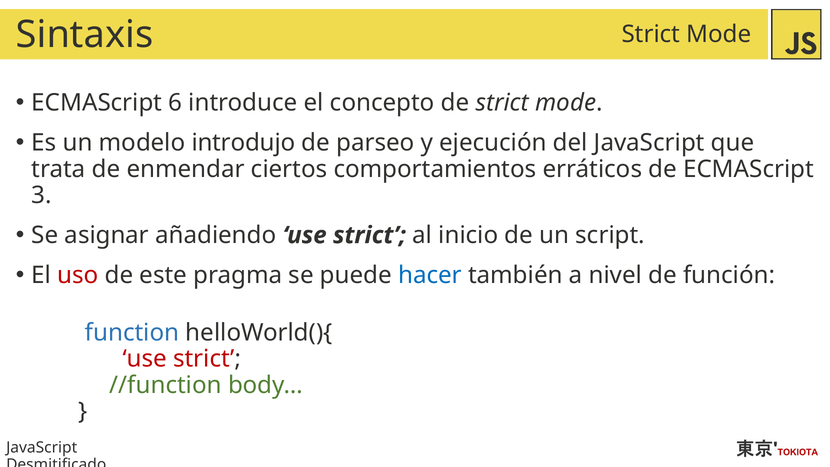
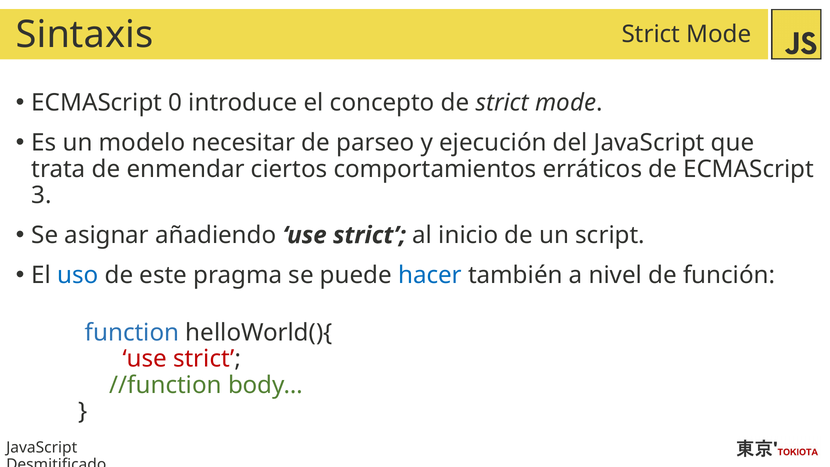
6: 6 -> 0
introdujo: introdujo -> necesitar
uso colour: red -> blue
